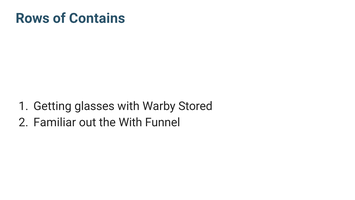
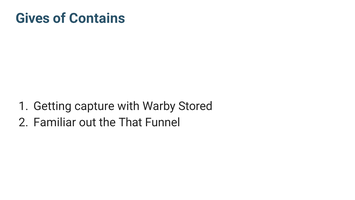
Rows: Rows -> Gives
glasses: glasses -> capture
the With: With -> That
